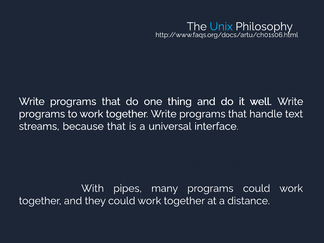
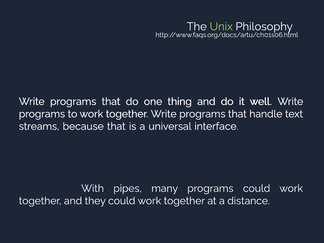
Unix at (221, 27) colour: light blue -> light green
